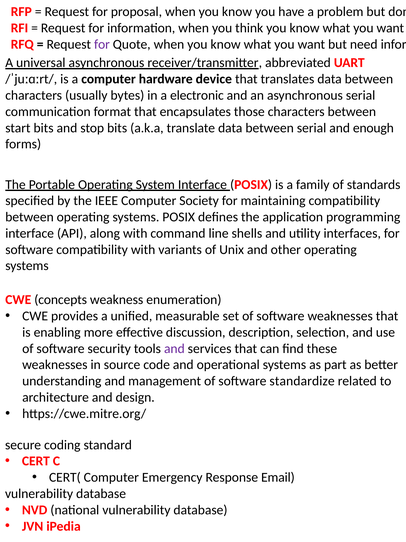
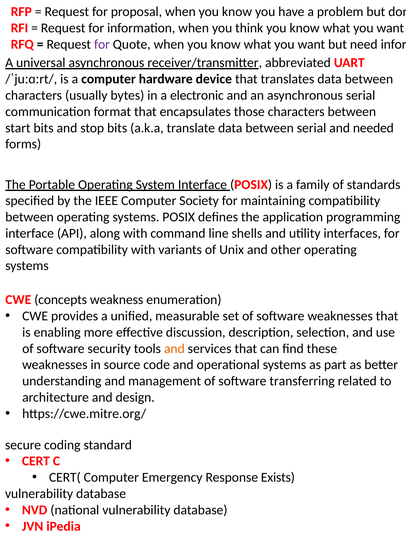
enough: enough -> needed
and at (174, 348) colour: purple -> orange
standardize: standardize -> transferring
Email: Email -> Exists
